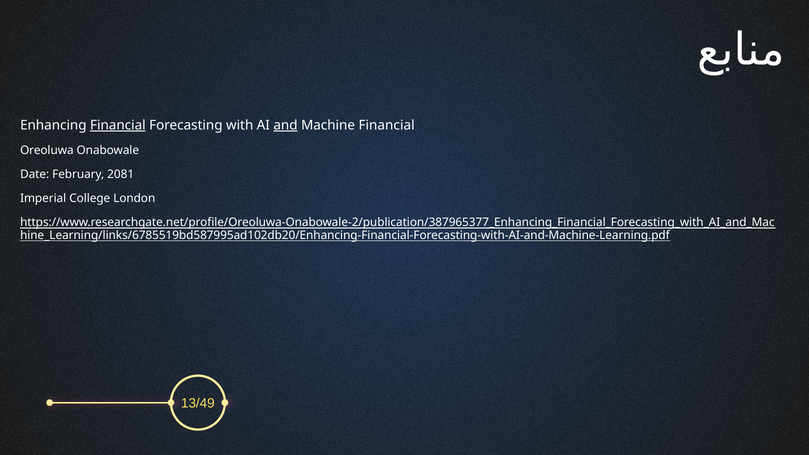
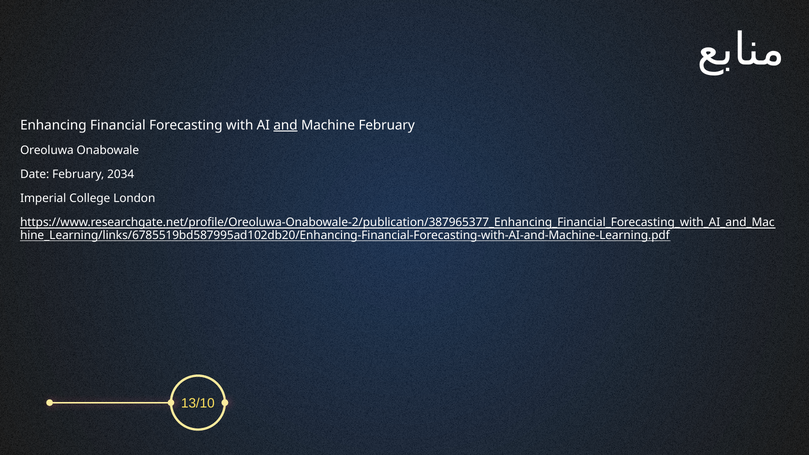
Financial at (118, 125) underline: present -> none
Machine Financial: Financial -> February
2081: 2081 -> 2034
13/49: 13/49 -> 13/10
